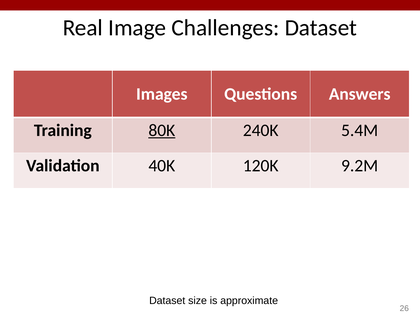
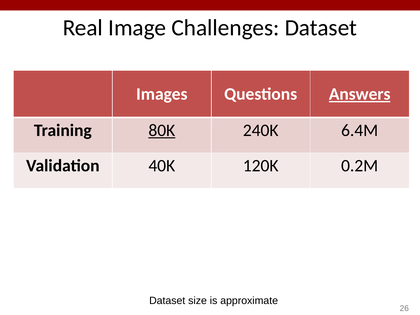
Answers underline: none -> present
5.4M: 5.4M -> 6.4M
9.2M: 9.2M -> 0.2M
